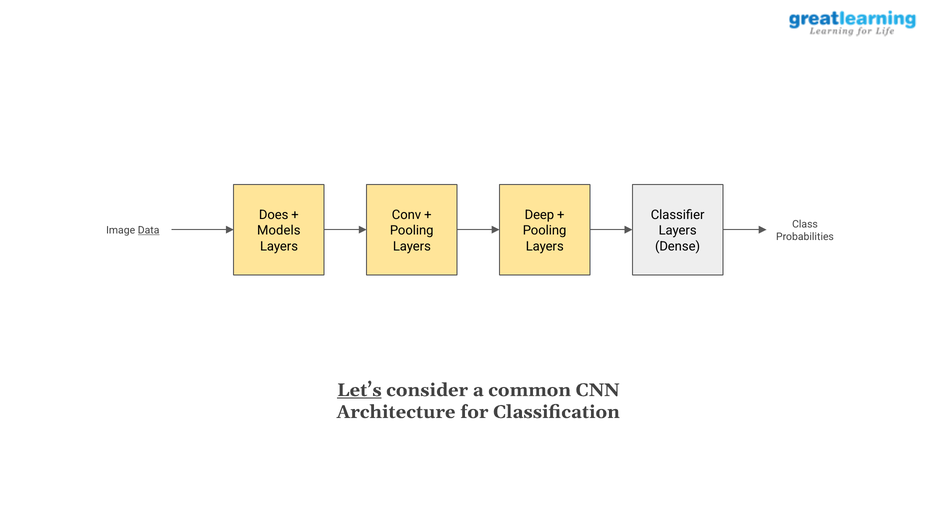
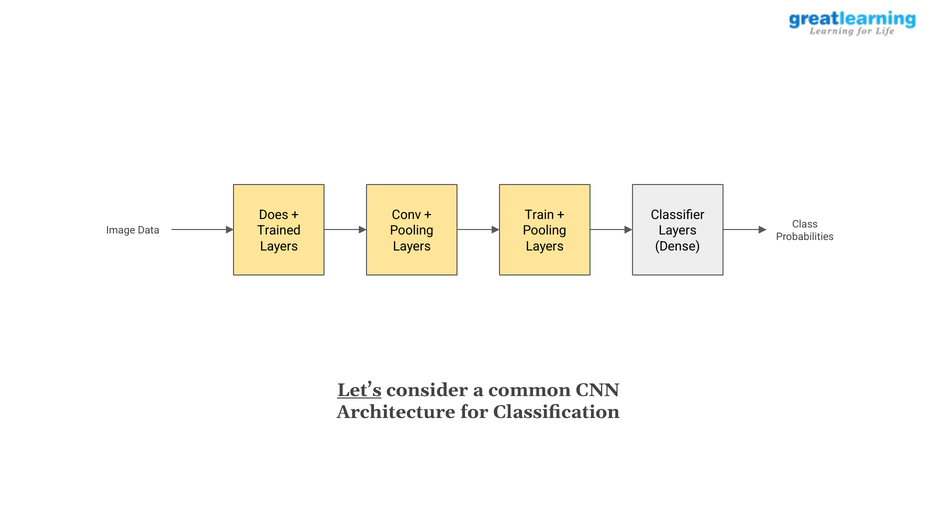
Deep: Deep -> Train
Models: Models -> Trained
Data underline: present -> none
